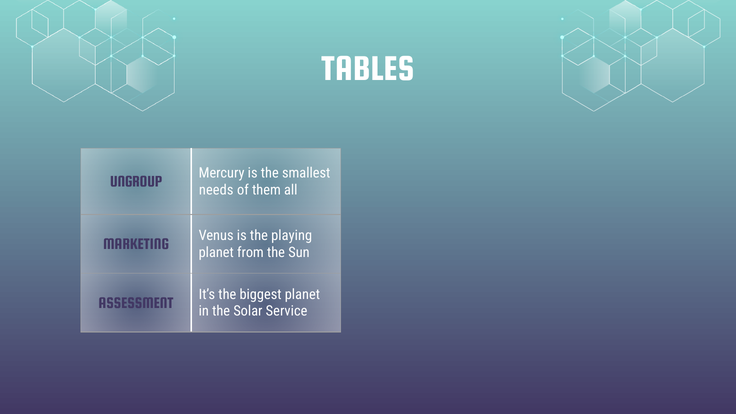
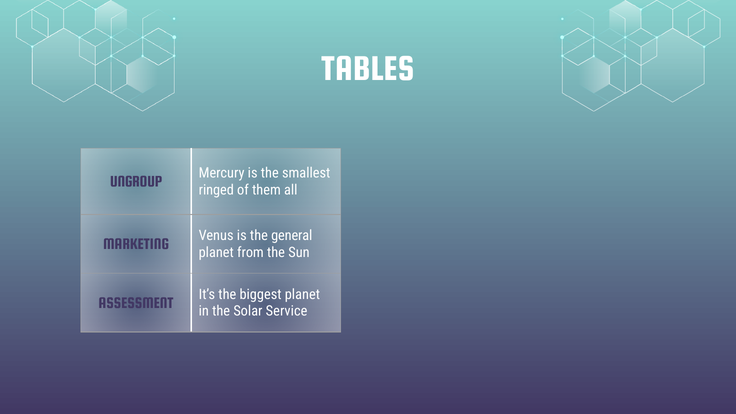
needs: needs -> ringed
playing: playing -> general
